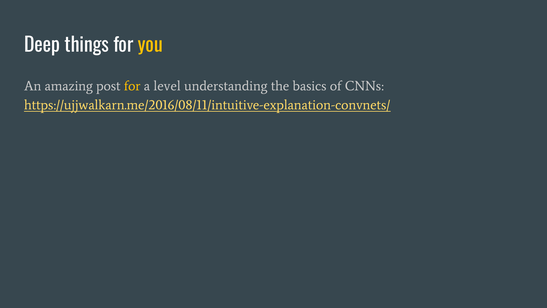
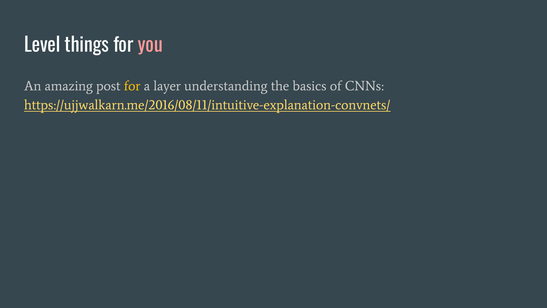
Deep: Deep -> Level
you colour: yellow -> pink
level: level -> layer
